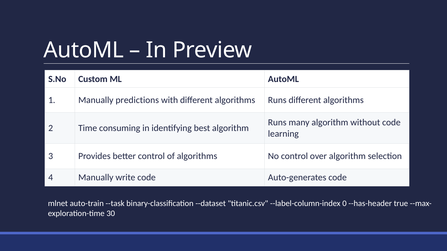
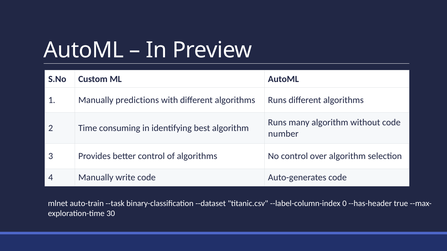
learning: learning -> number
